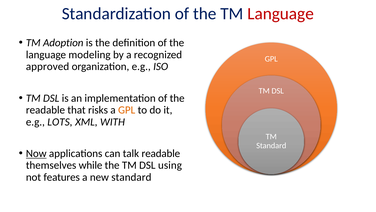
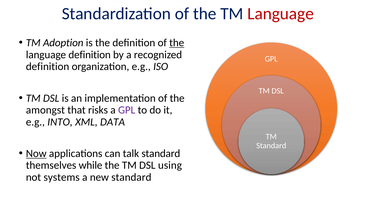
the at (177, 43) underline: none -> present
language modeling: modeling -> definition
approved at (48, 66): approved -> definition
readable at (45, 110): readable -> amongst
GPL at (127, 110) colour: orange -> purple
LOTS: LOTS -> INTO
WITH: WITH -> DATA
talk readable: readable -> standard
features: features -> systems
